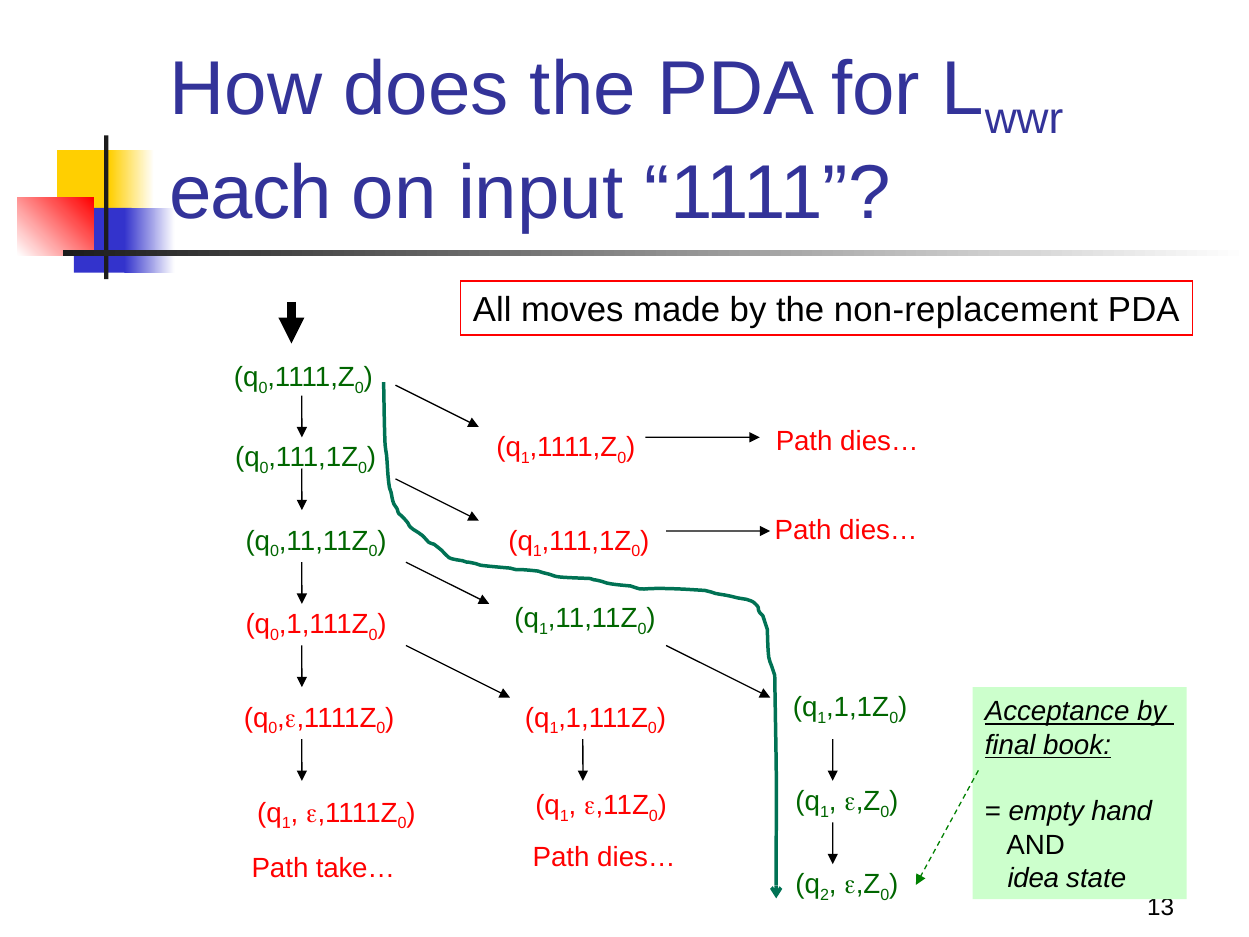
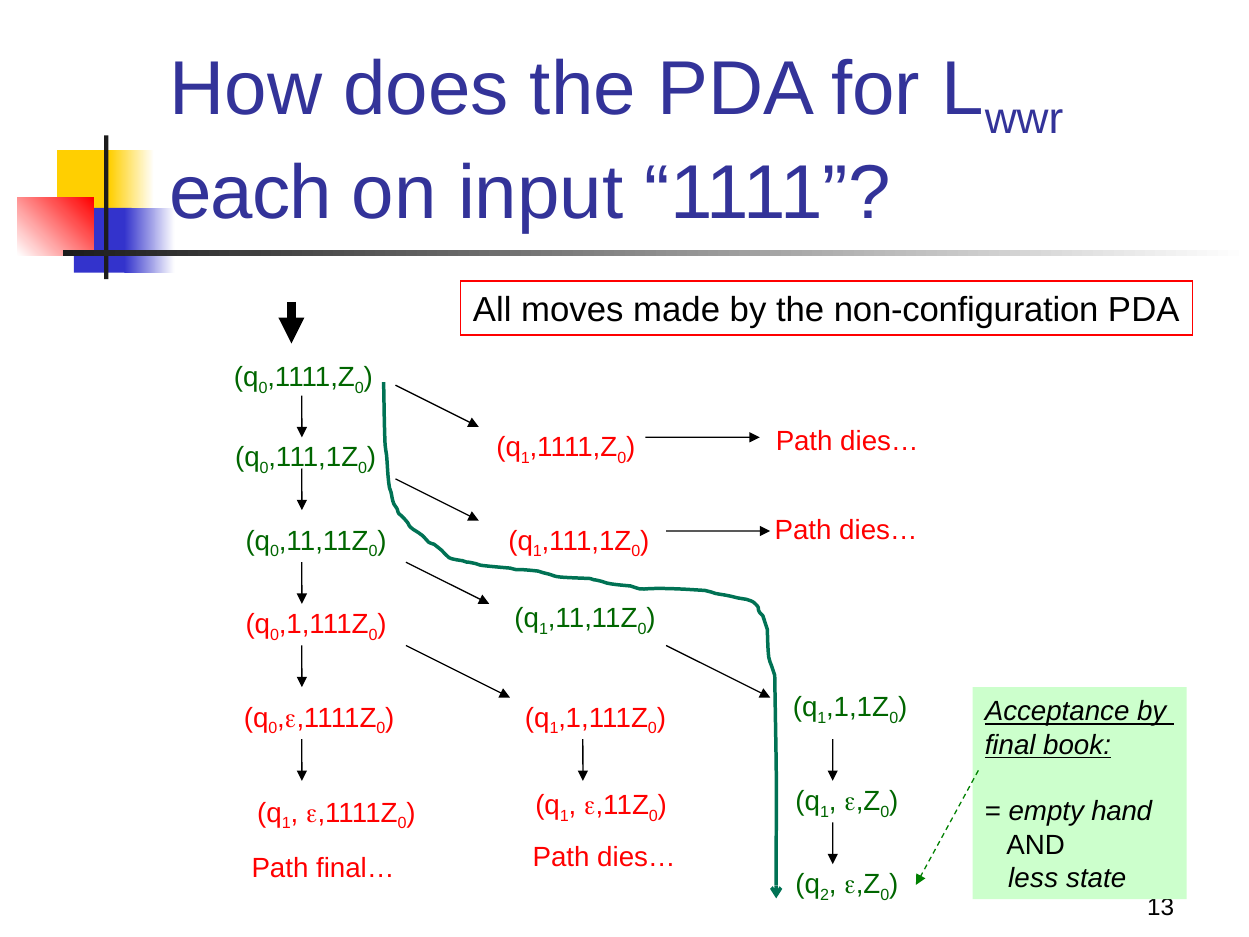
non-replacement: non-replacement -> non-configuration
take…: take… -> final…
idea: idea -> less
